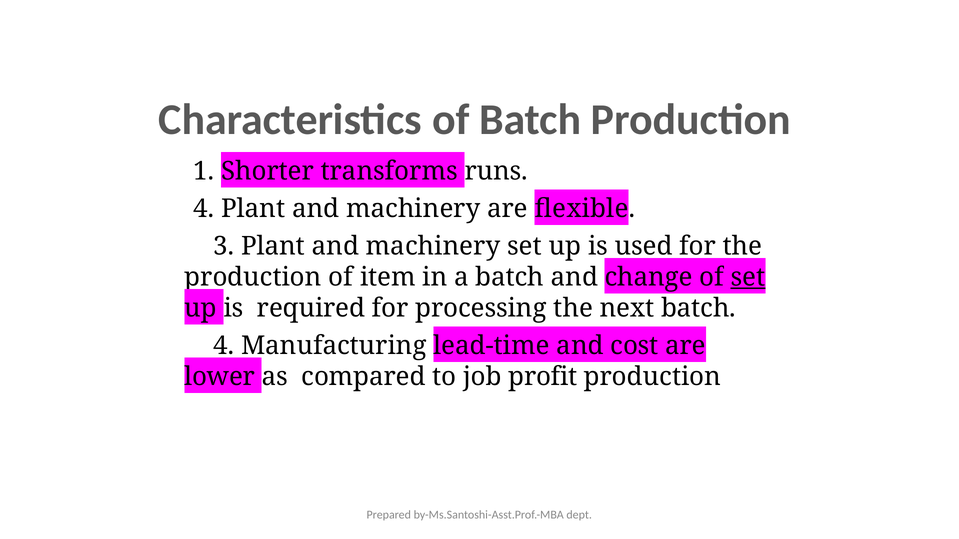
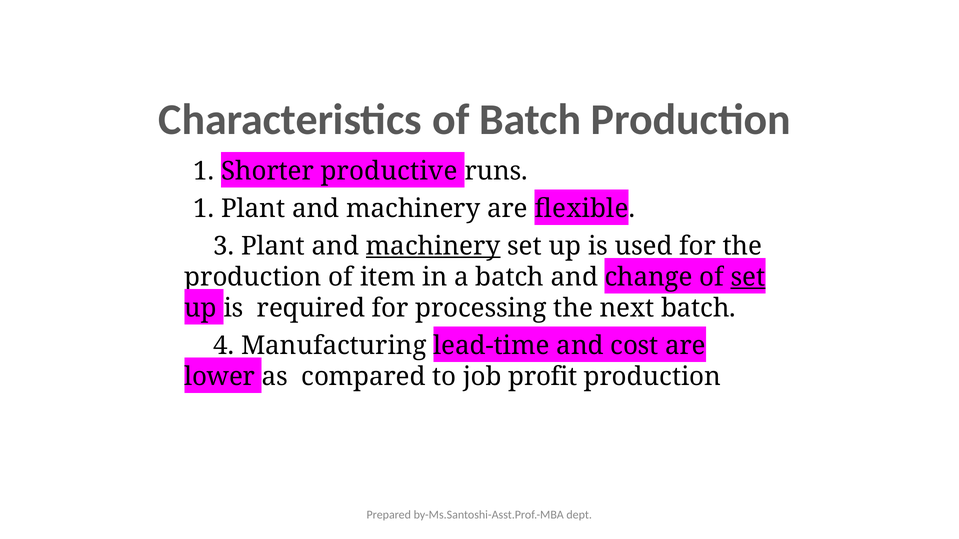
transforms: transforms -> productive
4 at (204, 209): 4 -> 1
machinery at (433, 246) underline: none -> present
